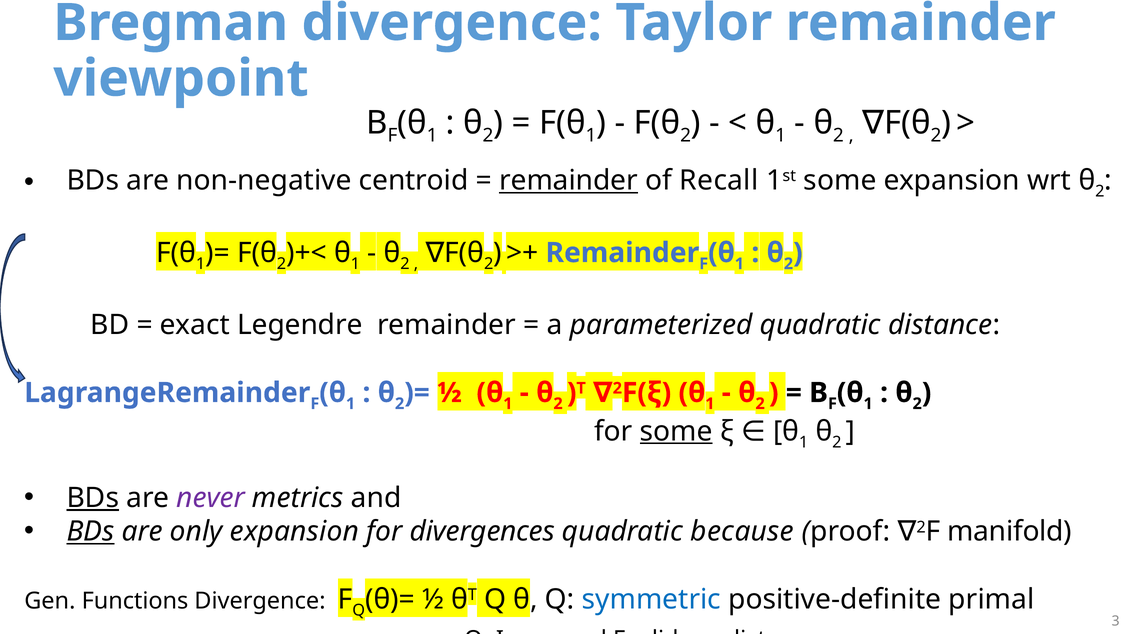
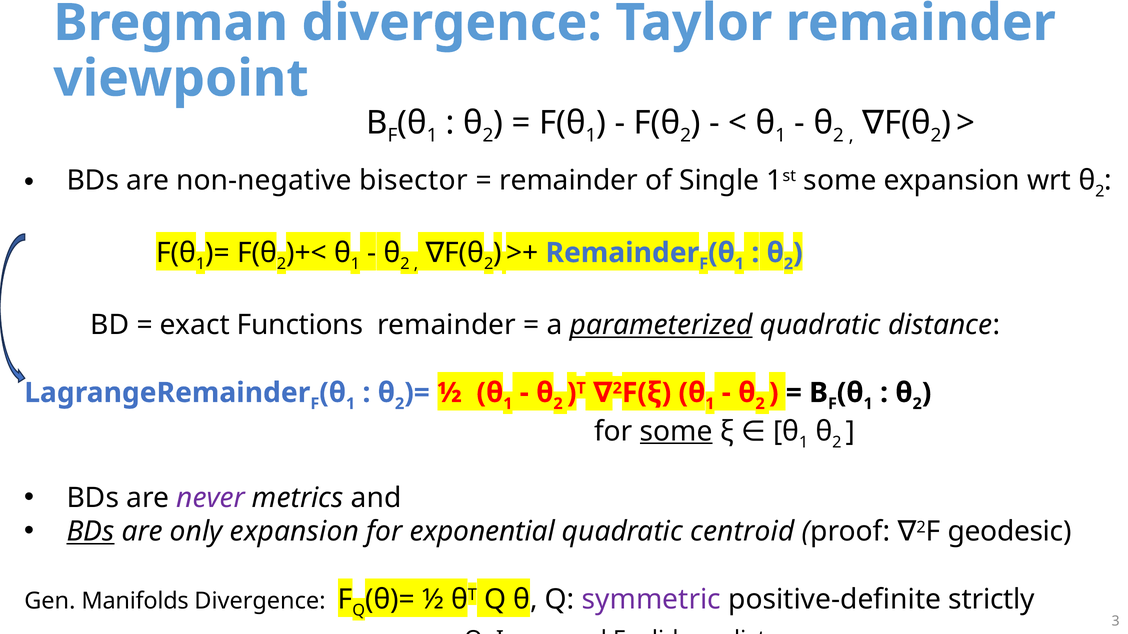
centroid: centroid -> bisector
remainder at (569, 181) underline: present -> none
Recall: Recall -> Single
Legendre: Legendre -> Functions
parameterized underline: none -> present
BDs at (93, 498) underline: present -> none
divergences: divergences -> exponential
because: because -> centroid
manifold: manifold -> geodesic
Functions: Functions -> Manifolds
symmetric colour: blue -> purple
primal: primal -> strictly
